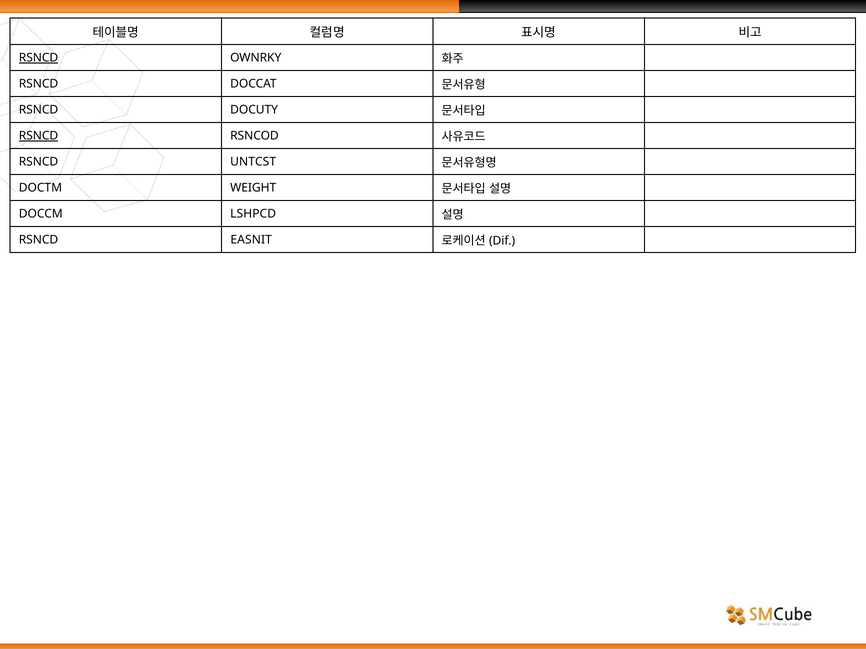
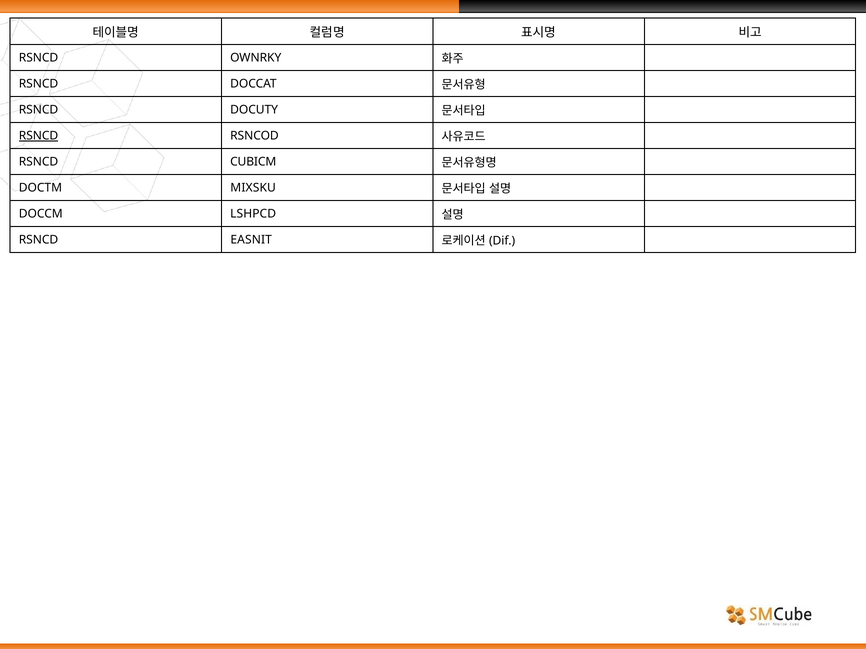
RSNCD at (39, 58) underline: present -> none
UNTCST: UNTCST -> CUBICM
WEIGHT: WEIGHT -> MIXSKU
